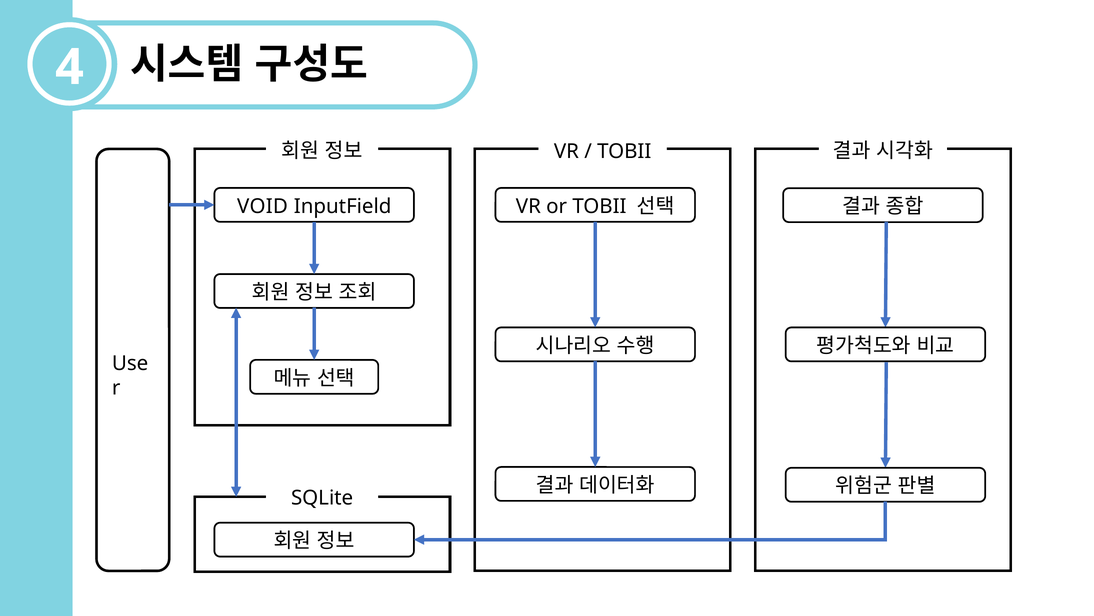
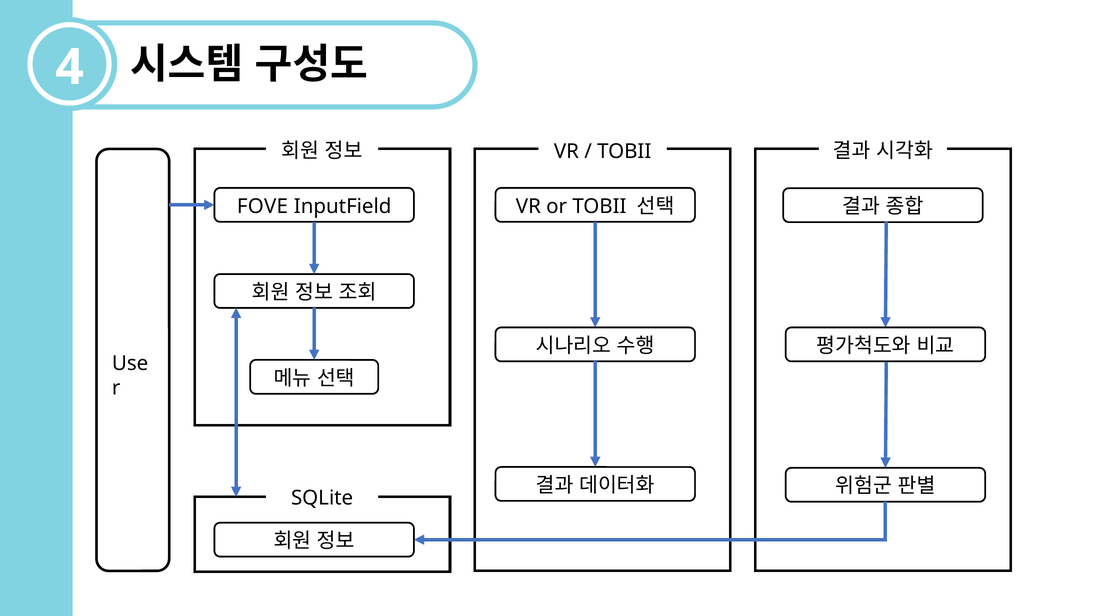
VOID: VOID -> FOVE
